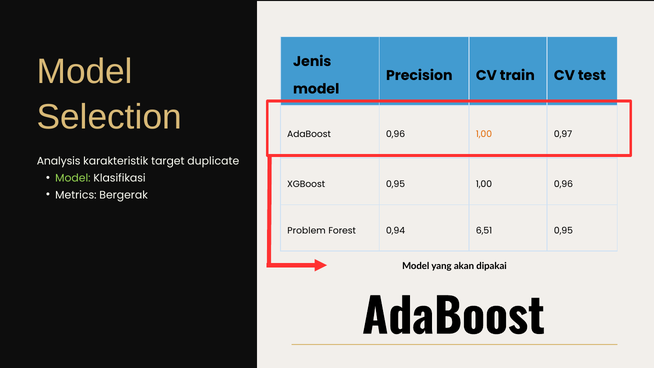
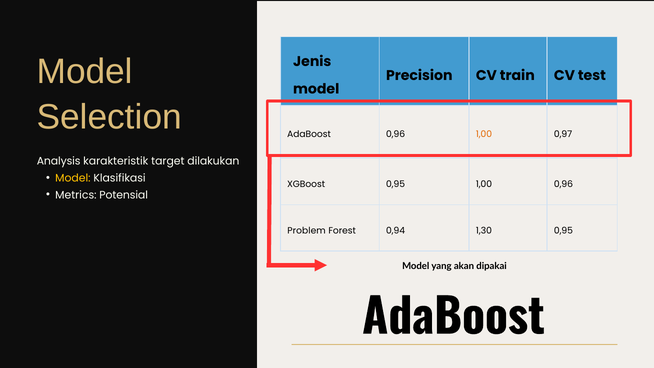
duplicate: duplicate -> dilakukan
Model at (73, 178) colour: light green -> yellow
Bergerak: Bergerak -> Potensial
6,51: 6,51 -> 1,30
